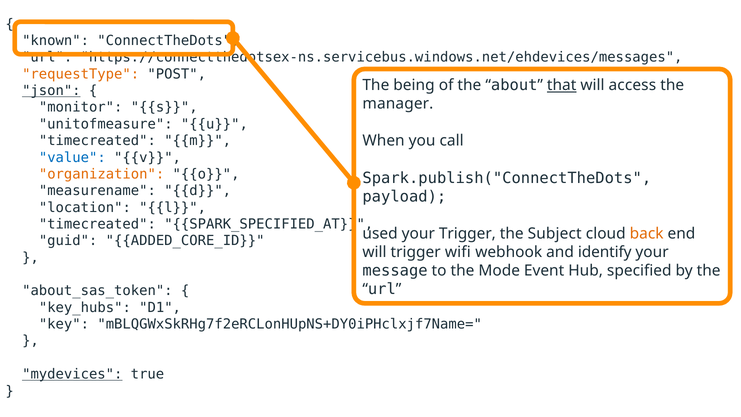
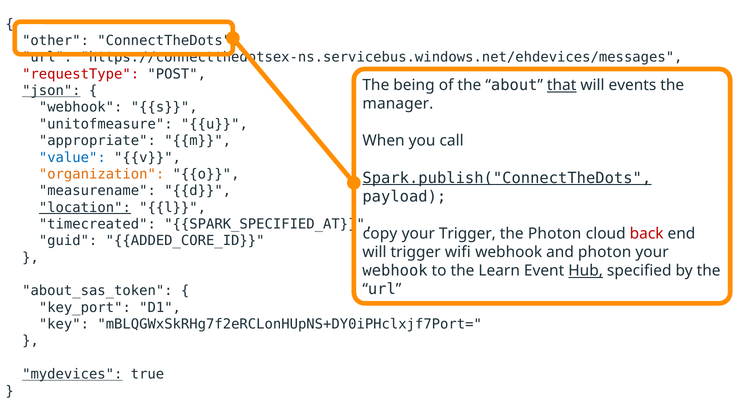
known: known -> other
requestType colour: orange -> red
access: access -> events
monitor at (81, 107): monitor -> webhook
timecreated at (97, 141): timecreated -> appropriate
Spark.publish("ConnectTheDots underline: none -> present
location underline: none -> present
used: used -> copy
the Subject: Subject -> Photon
back colour: orange -> red
and identify: identify -> photon
message at (395, 271): message -> webhook
Mode: Mode -> Learn
Hub underline: none -> present
key_hubs: key_hubs -> key_port
mBLQGWxSkRHg7f2eRCLonHUpNS+DY0iPHclxjf7Name=: mBLQGWxSkRHg7f2eRCLonHUpNS+DY0iPHclxjf7Name= -> mBLQGWxSkRHg7f2eRCLonHUpNS+DY0iPHclxjf7Port=
